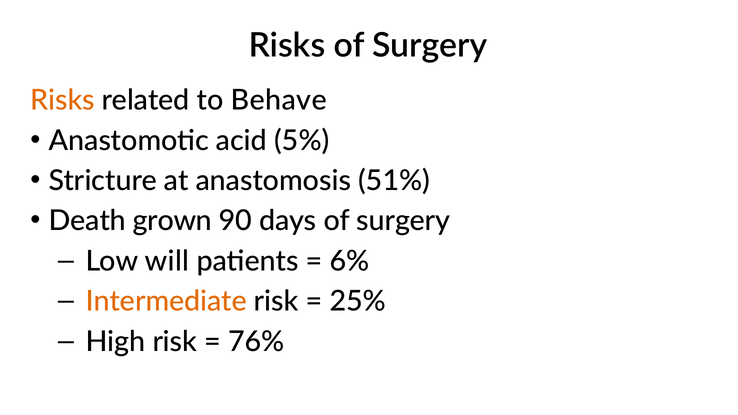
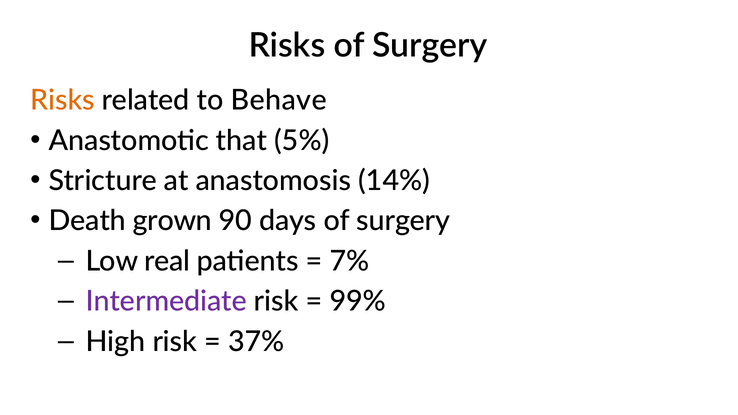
acid: acid -> that
51%: 51% -> 14%
will: will -> real
6%: 6% -> 7%
Intermediate colour: orange -> purple
25%: 25% -> 99%
76%: 76% -> 37%
